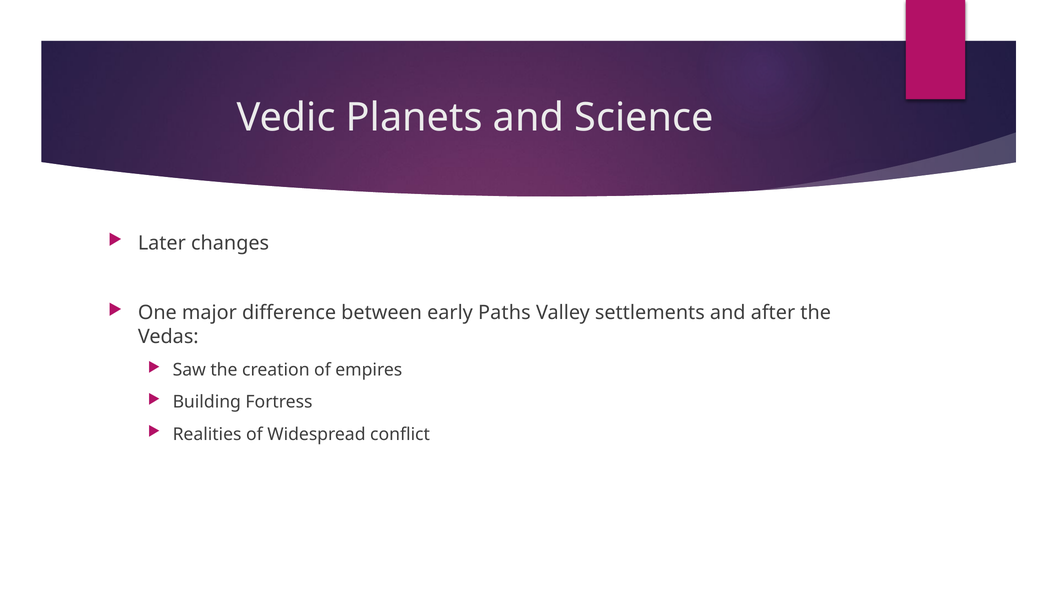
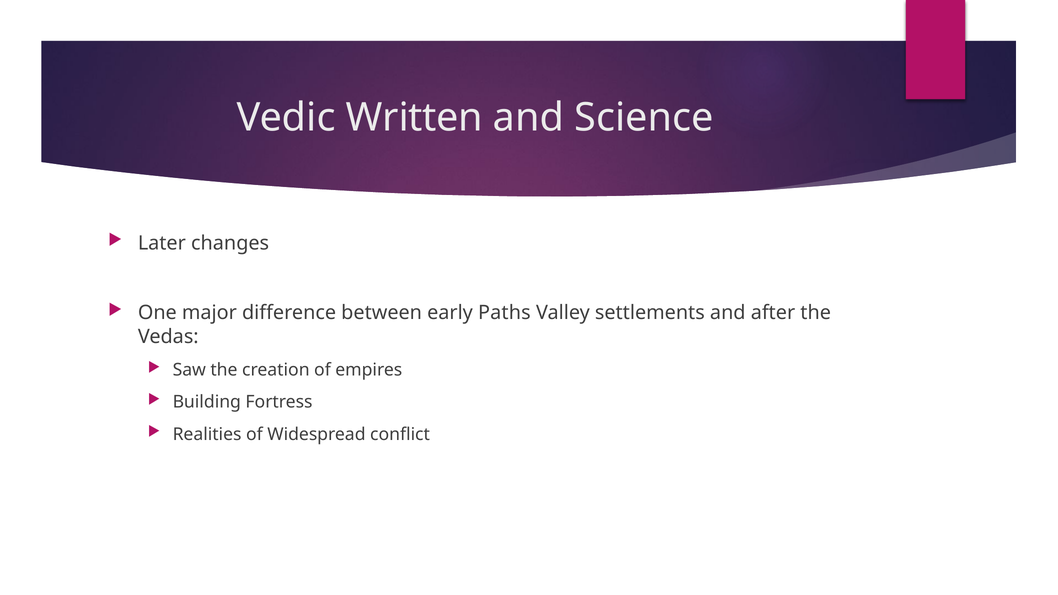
Planets: Planets -> Written
